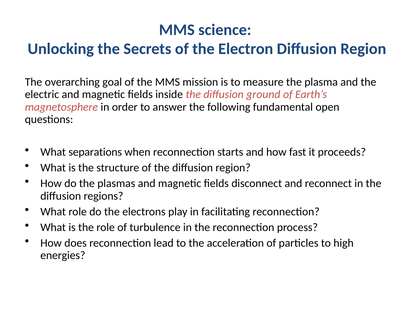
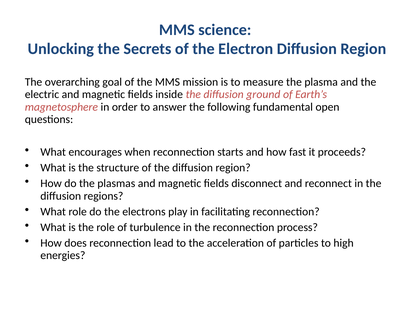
separations: separations -> encourages
